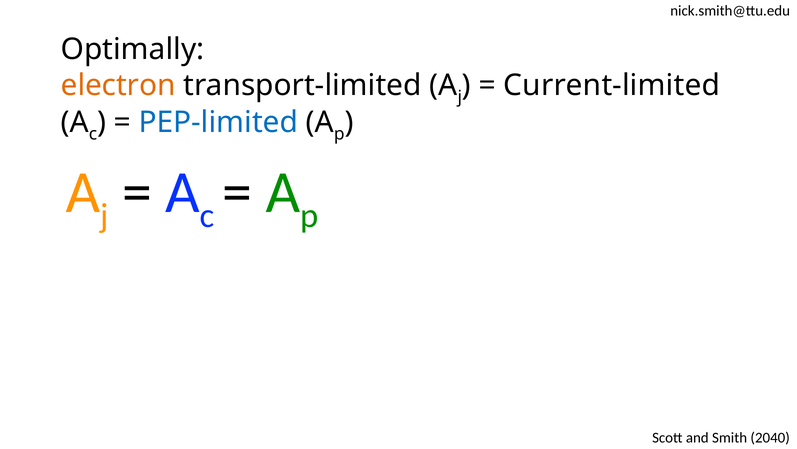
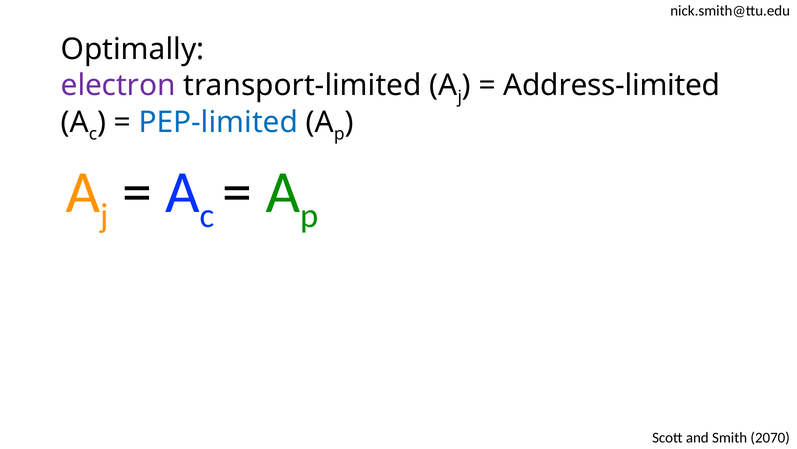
electron colour: orange -> purple
Current-limited: Current-limited -> Address-limited
2040: 2040 -> 2070
